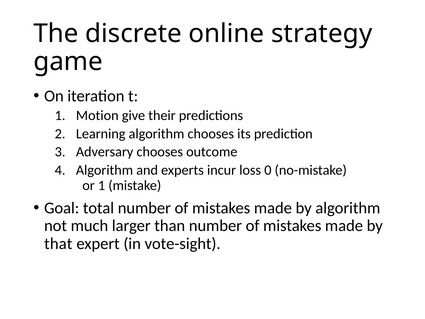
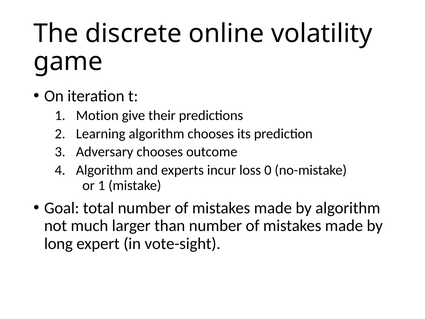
strategy: strategy -> volatility
that: that -> long
